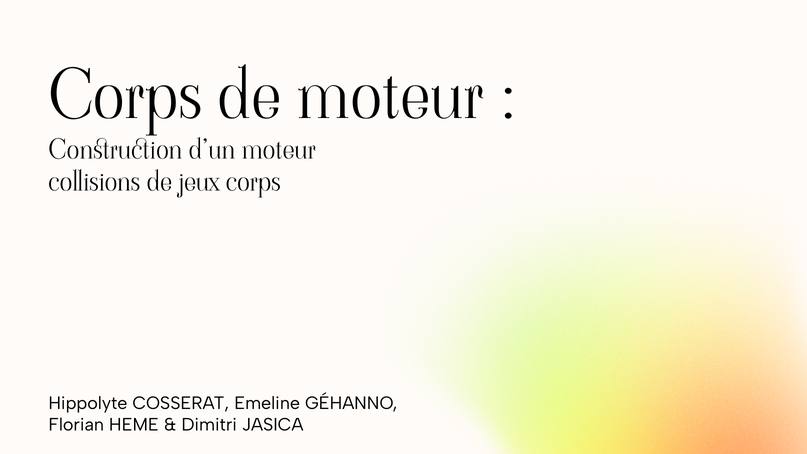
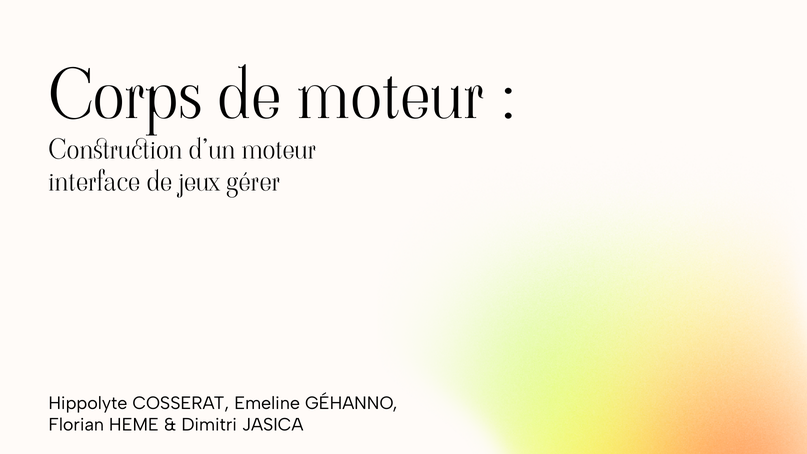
collisions: collisions -> interface
jeux corps: corps -> gérer
